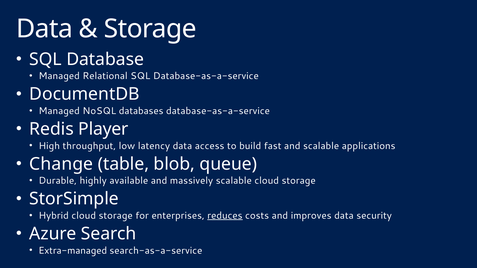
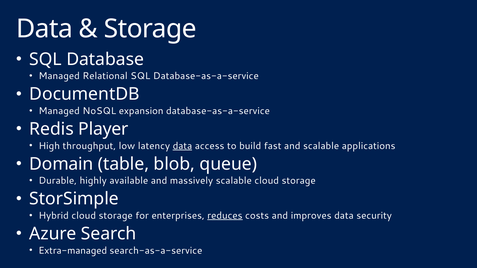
databases: databases -> expansion
data at (182, 146) underline: none -> present
Change: Change -> Domain
